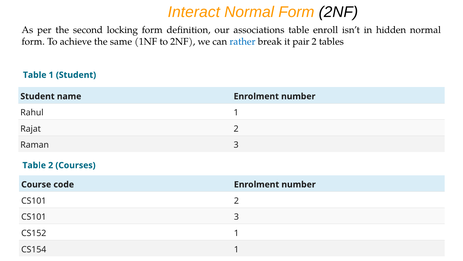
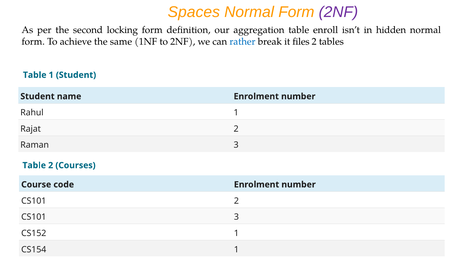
Interact: Interact -> Spaces
2NF at (338, 12) colour: black -> purple
associations: associations -> aggregation
pair: pair -> files
